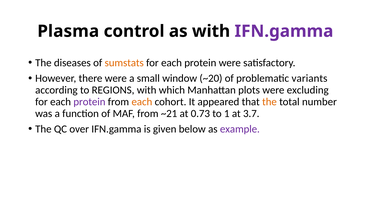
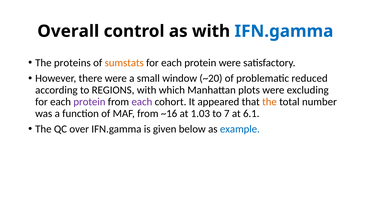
Plasma: Plasma -> Overall
IFN.gamma at (284, 31) colour: purple -> blue
diseases: diseases -> proteins
variants: variants -> reduced
each at (142, 102) colour: orange -> purple
~21: ~21 -> ~16
0.73: 0.73 -> 1.03
1: 1 -> 7
3.7: 3.7 -> 6.1
example colour: purple -> blue
